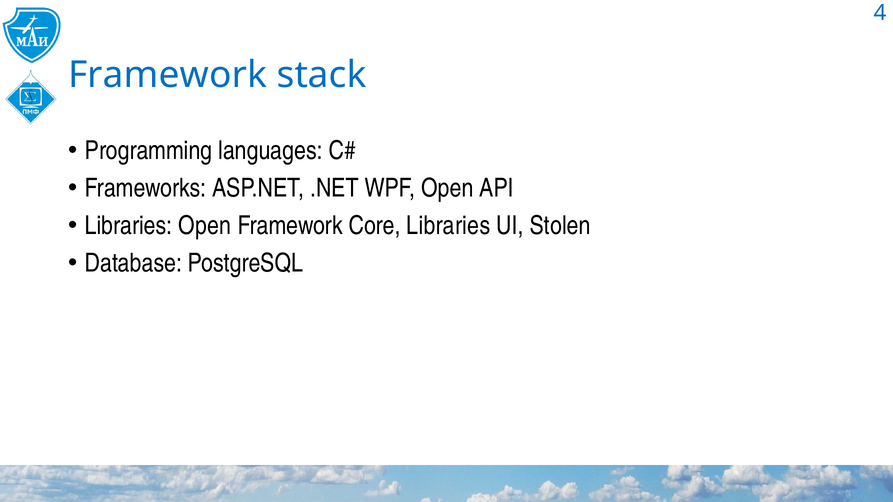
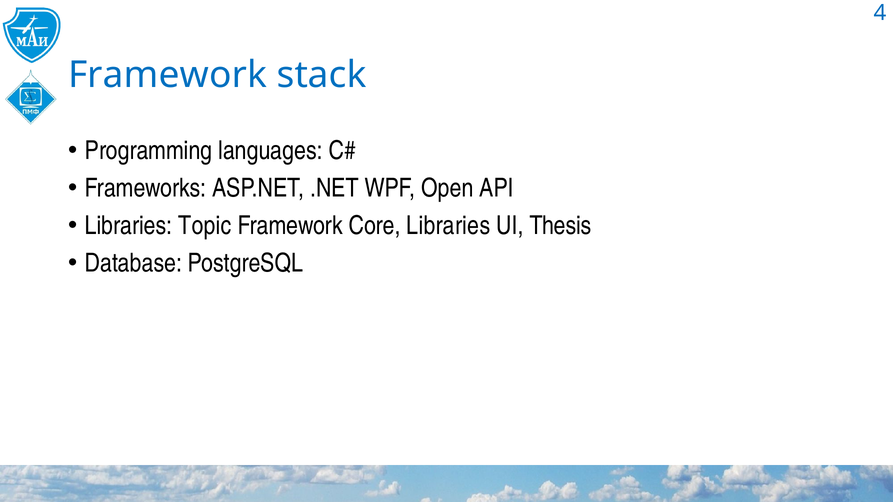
Libraries Open: Open -> Topic
Stolen: Stolen -> Thesis
